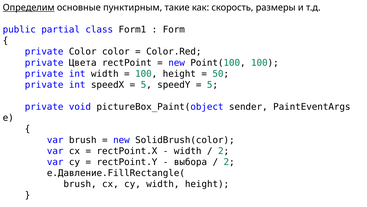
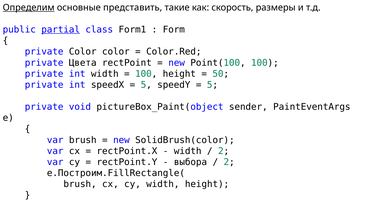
пунктирным: пунктирным -> представить
partial underline: none -> present
e.Давление.FillRectangle(: e.Давление.FillRectangle( -> e.Построим.FillRectangle(
